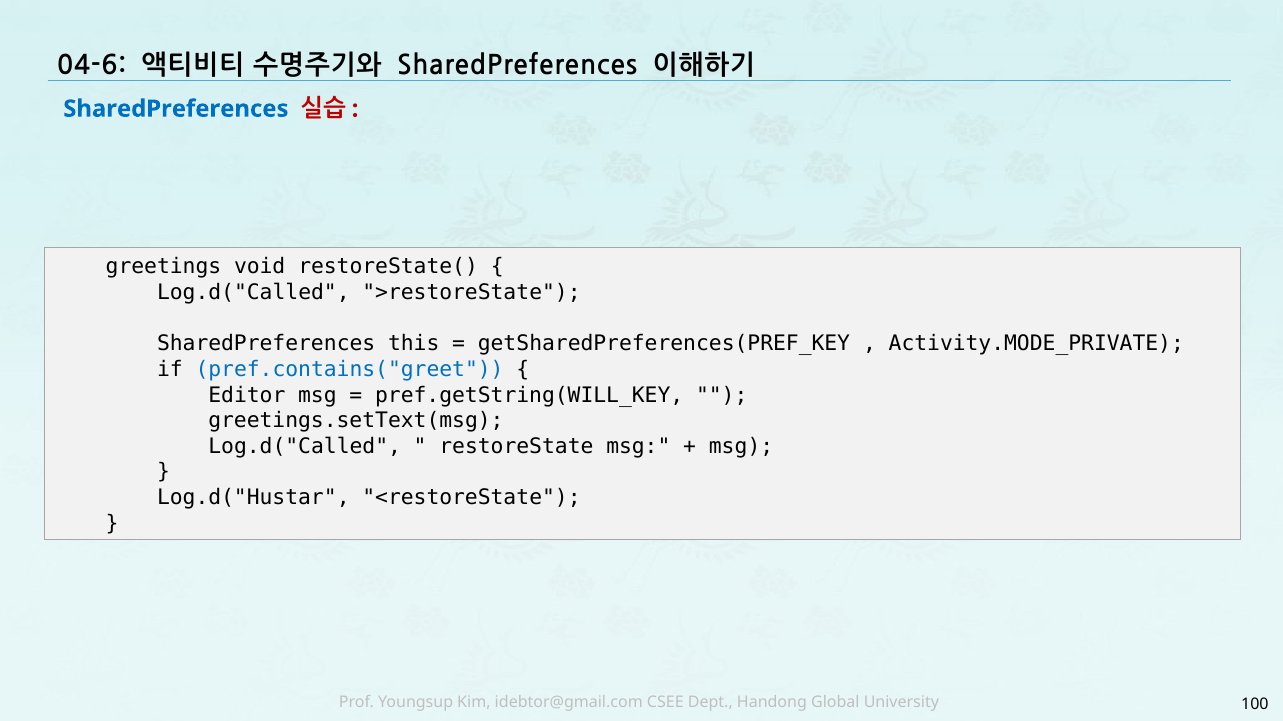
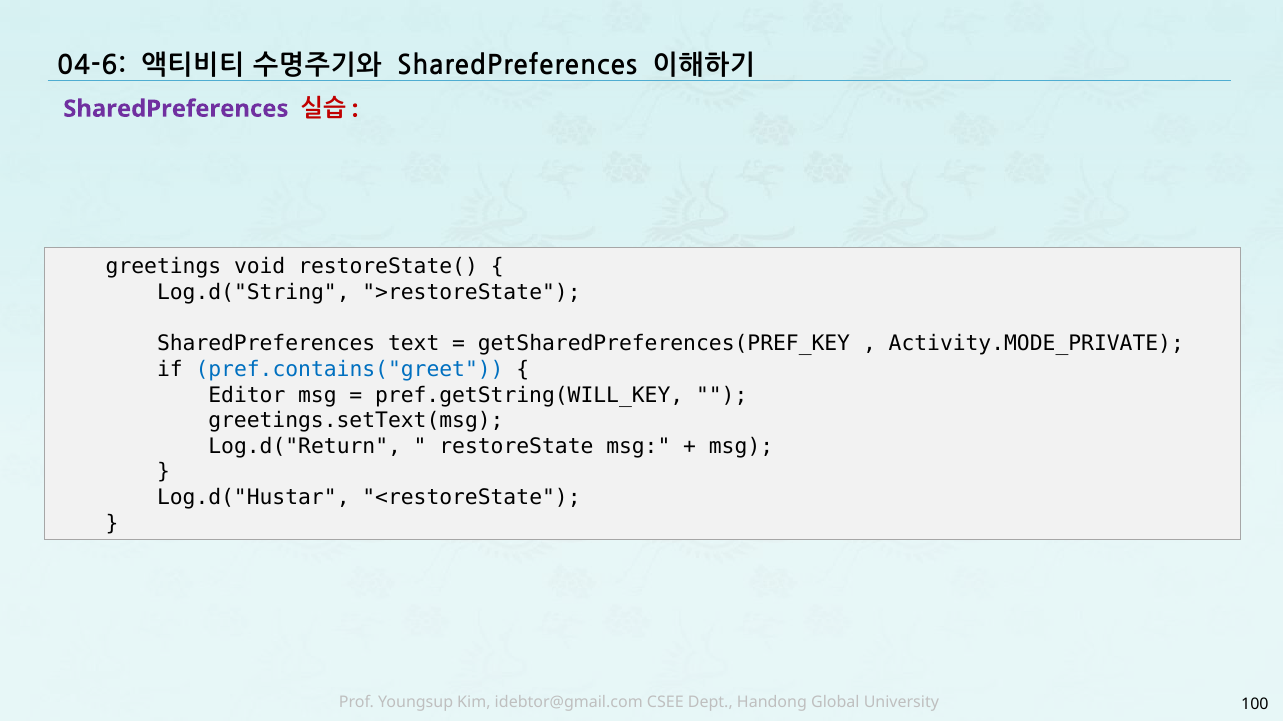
SharedPreferences at (176, 109) colour: blue -> purple
Log.d("Called at (253, 293): Log.d("Called -> Log.d("String
this: this -> text
Log.d("Called at (305, 447): Log.d("Called -> Log.d("Return
